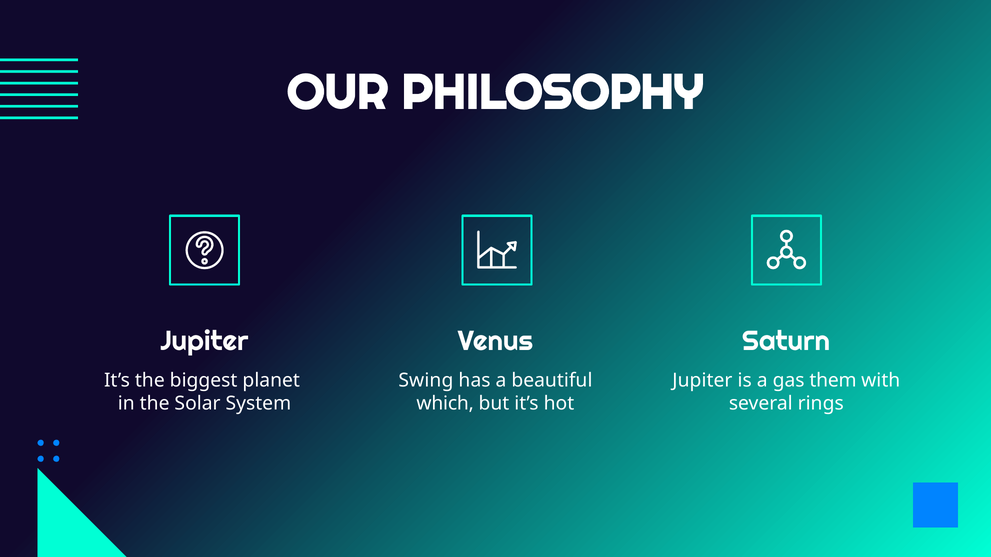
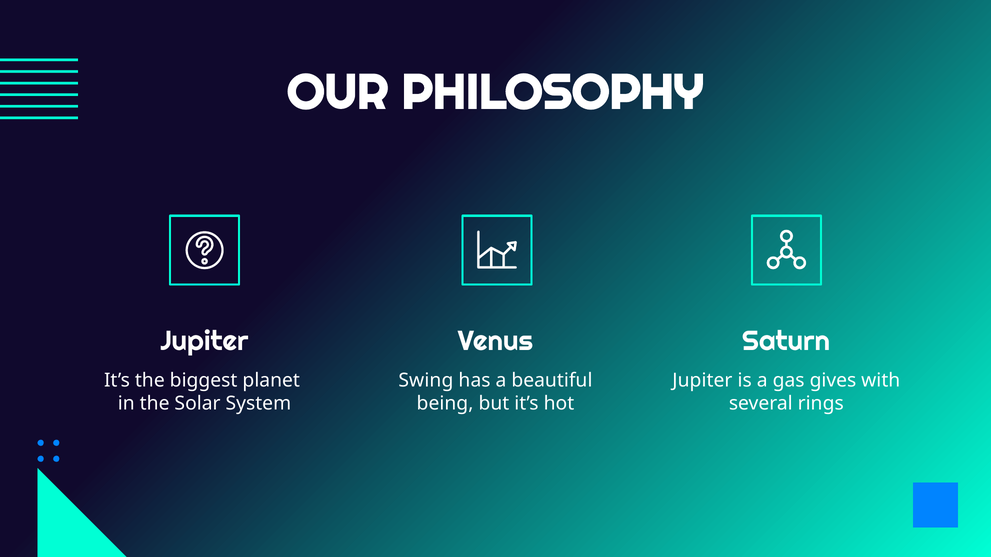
them: them -> gives
which: which -> being
